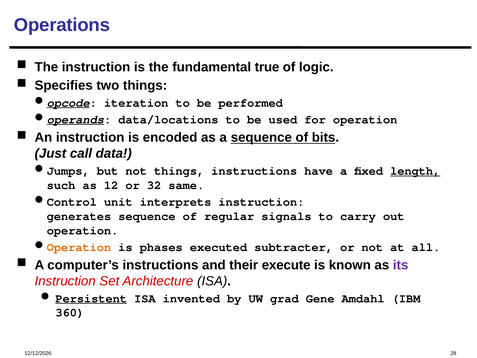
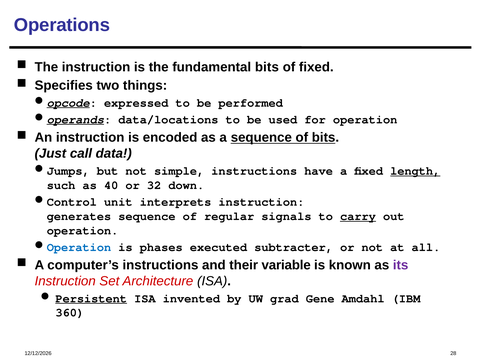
fundamental true: true -> bits
of logic: logic -> fixed
iteration: iteration -> expressed
not things: things -> simple
12: 12 -> 40
same: same -> down
carry underline: none -> present
Operation at (79, 247) colour: orange -> blue
execute: execute -> variable
